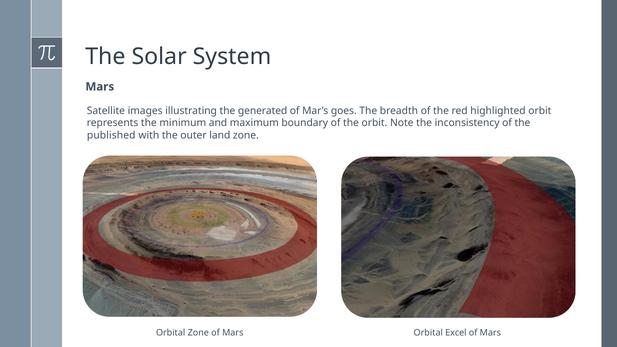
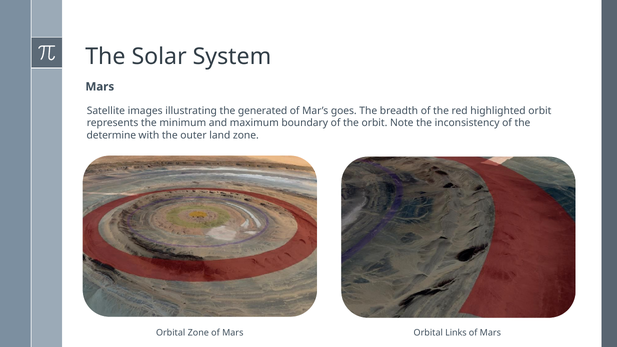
published: published -> determine
Excel: Excel -> Links
